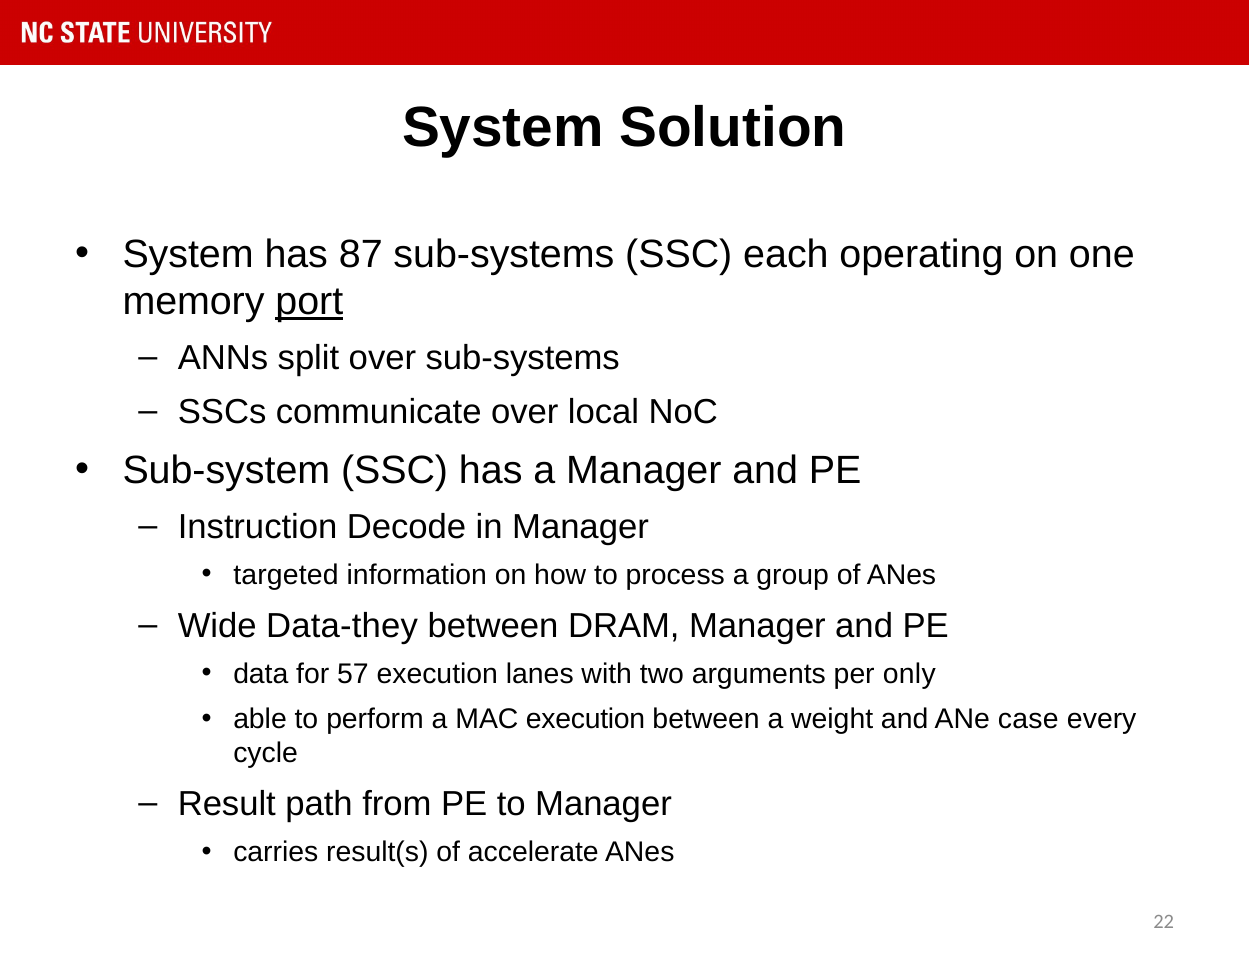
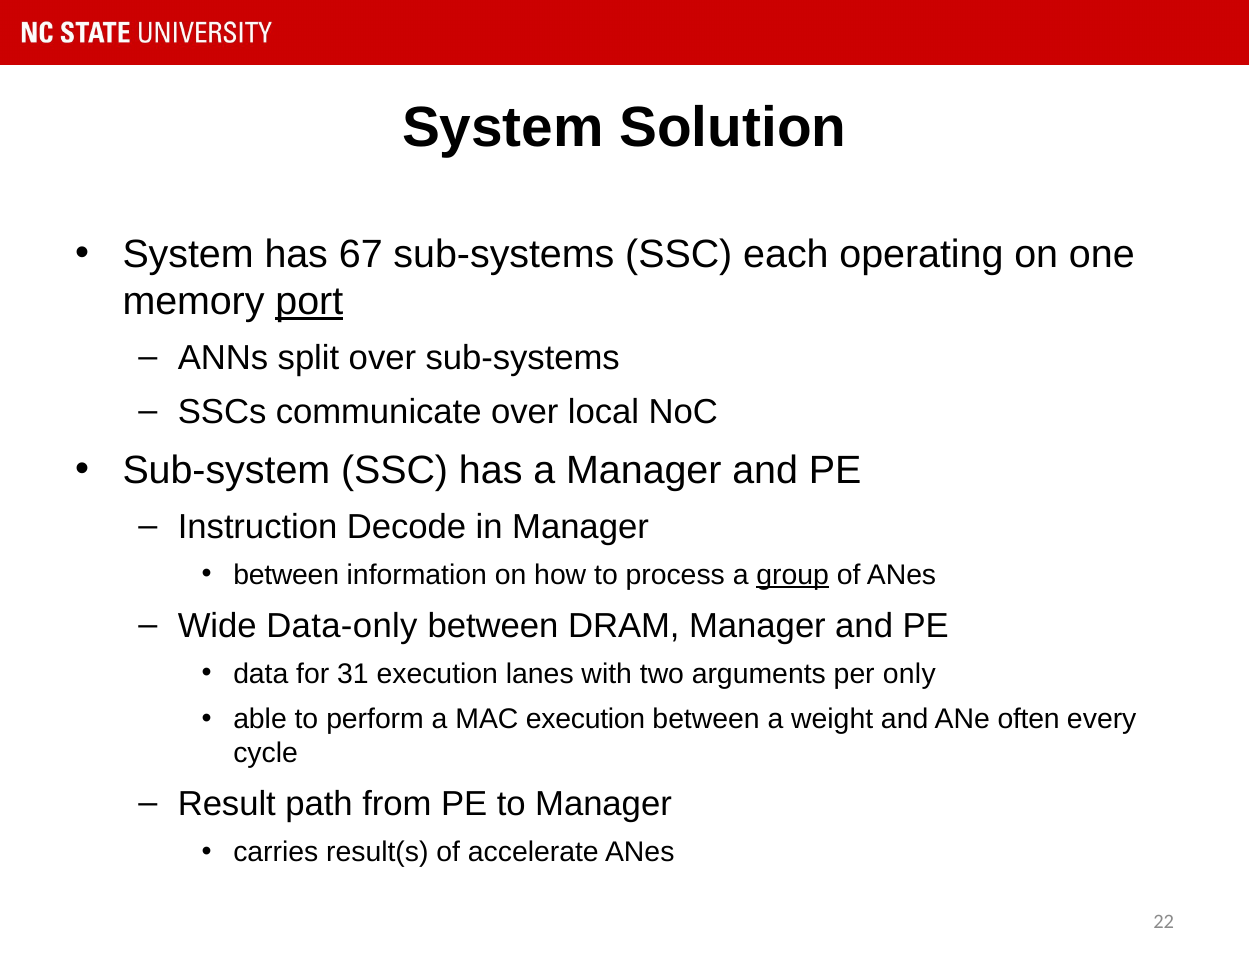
87: 87 -> 67
targeted at (286, 575): targeted -> between
group underline: none -> present
Data-they: Data-they -> Data-only
57: 57 -> 31
case: case -> often
